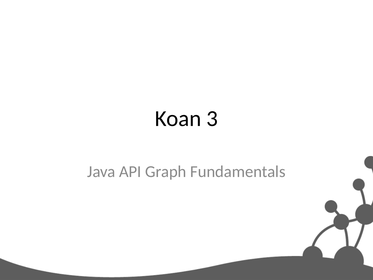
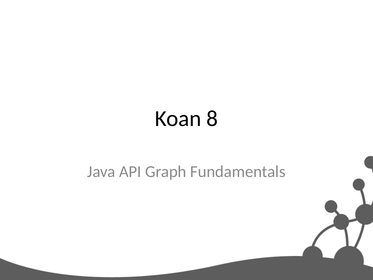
3: 3 -> 8
